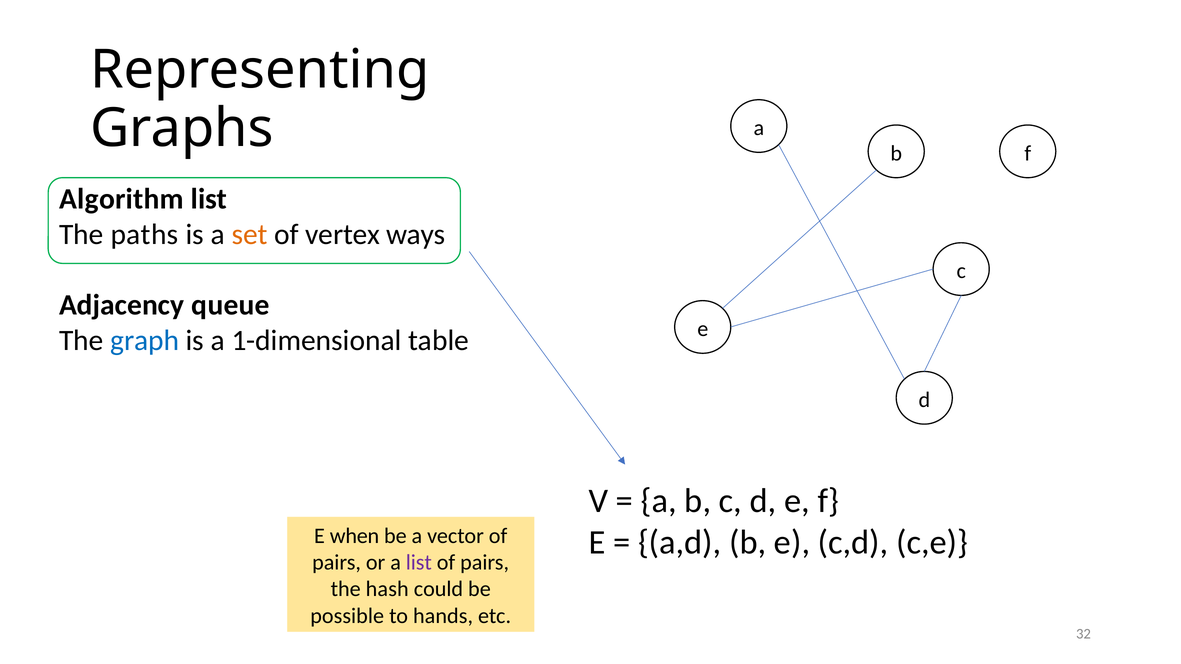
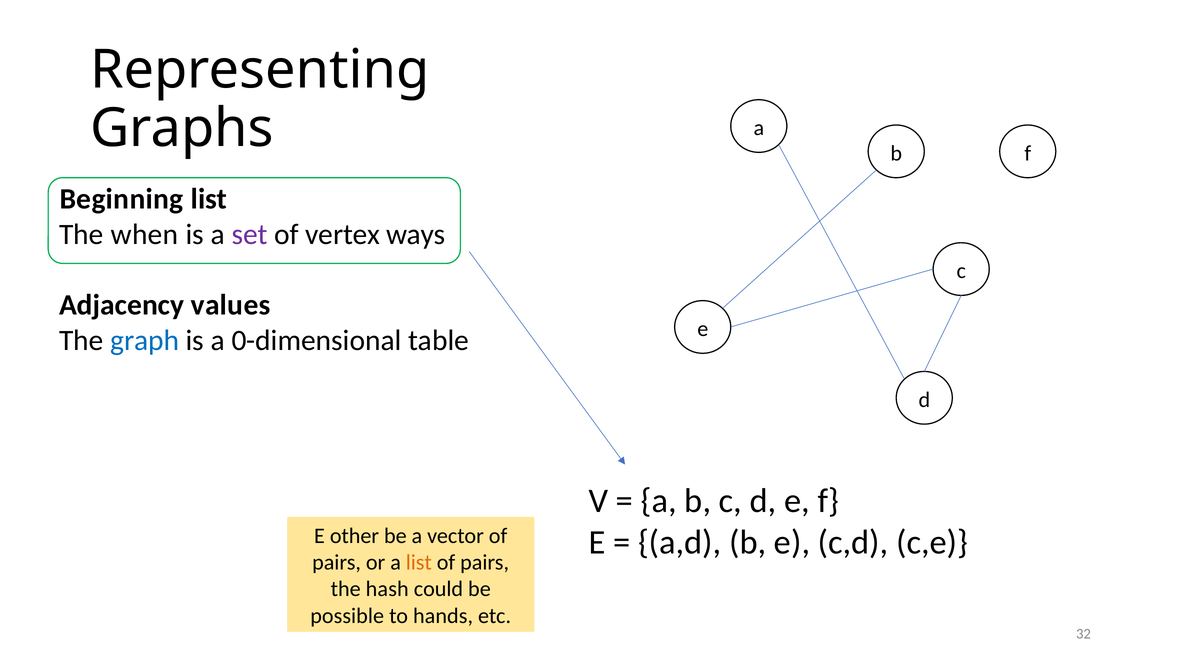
Algorithm: Algorithm -> Beginning
paths: paths -> when
set colour: orange -> purple
queue: queue -> values
1-dimensional: 1-dimensional -> 0-dimensional
when: when -> other
list at (419, 563) colour: purple -> orange
